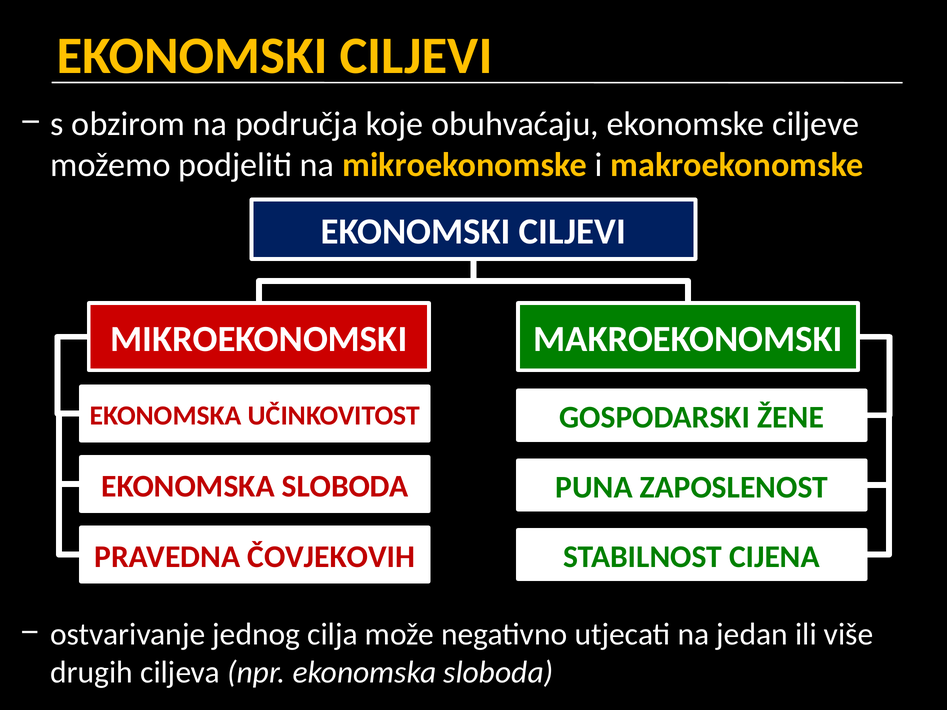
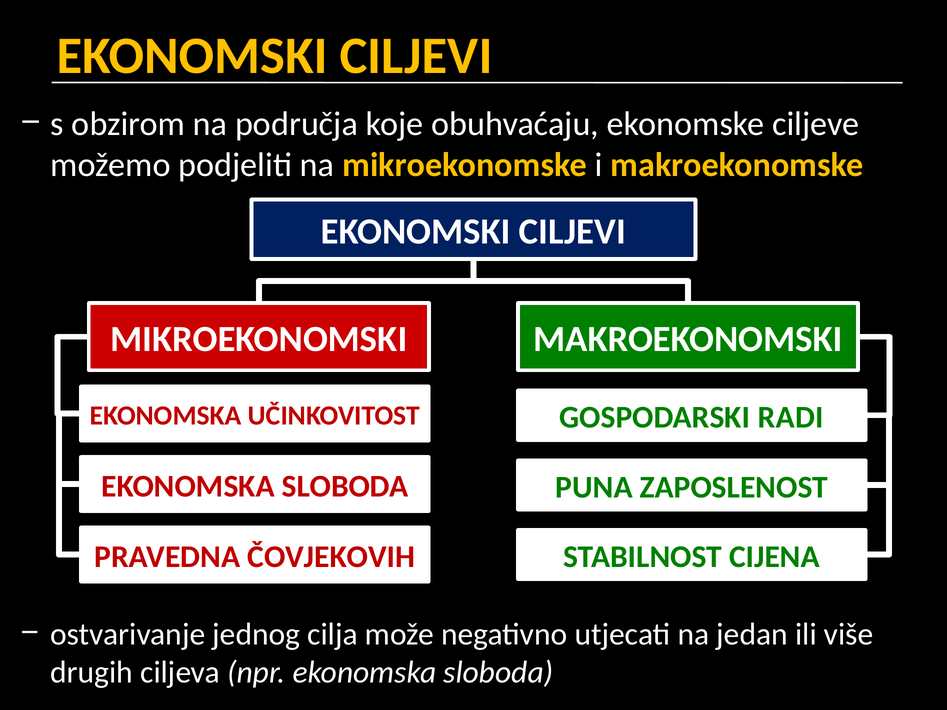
ŽENE: ŽENE -> RADI
